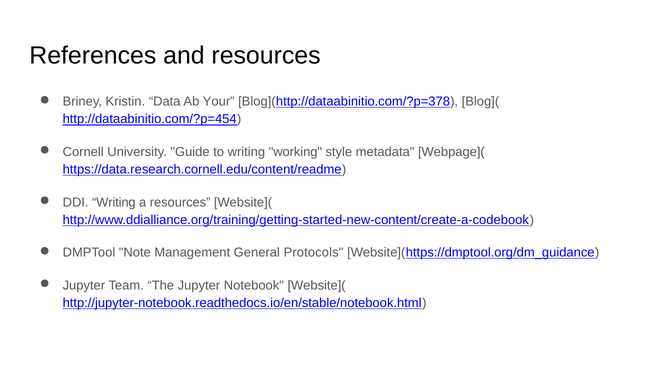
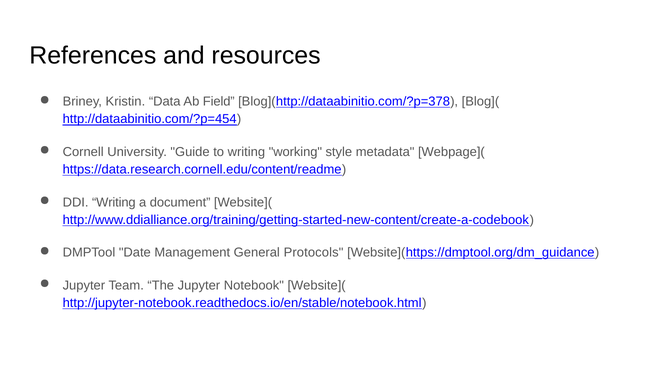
Your: Your -> Field
a resources: resources -> document
Note: Note -> Date
